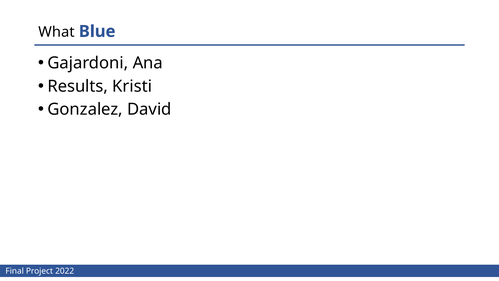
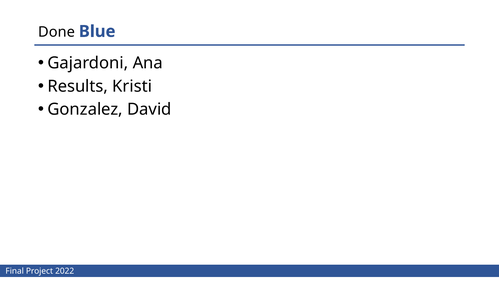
What: What -> Done
